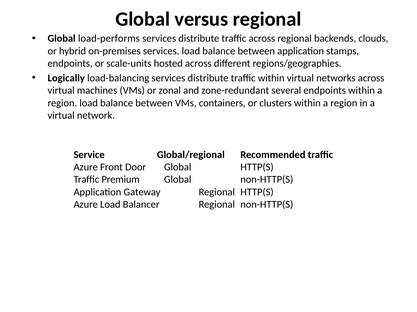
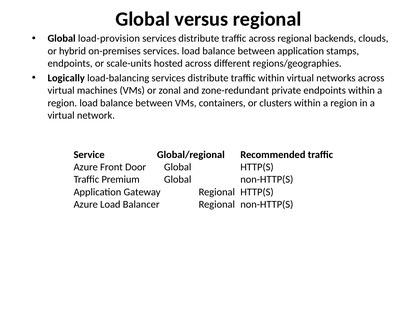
load-performs: load-performs -> load-provision
several: several -> private
